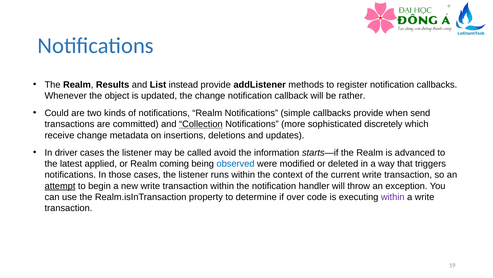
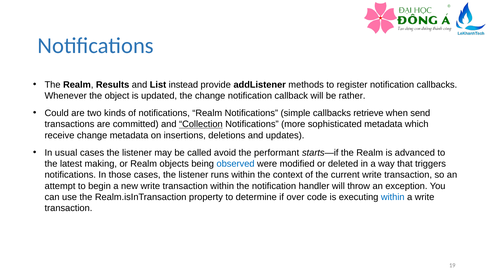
callbacks provide: provide -> retrieve
sophisticated discretely: discretely -> metadata
driver: driver -> usual
information: information -> performant
applied: applied -> making
coming: coming -> objects
attempt underline: present -> none
within at (393, 197) colour: purple -> blue
